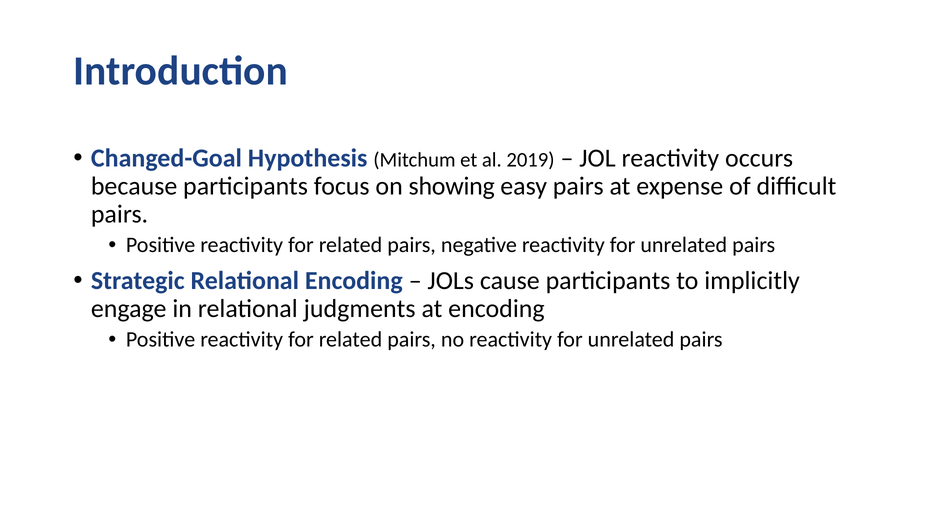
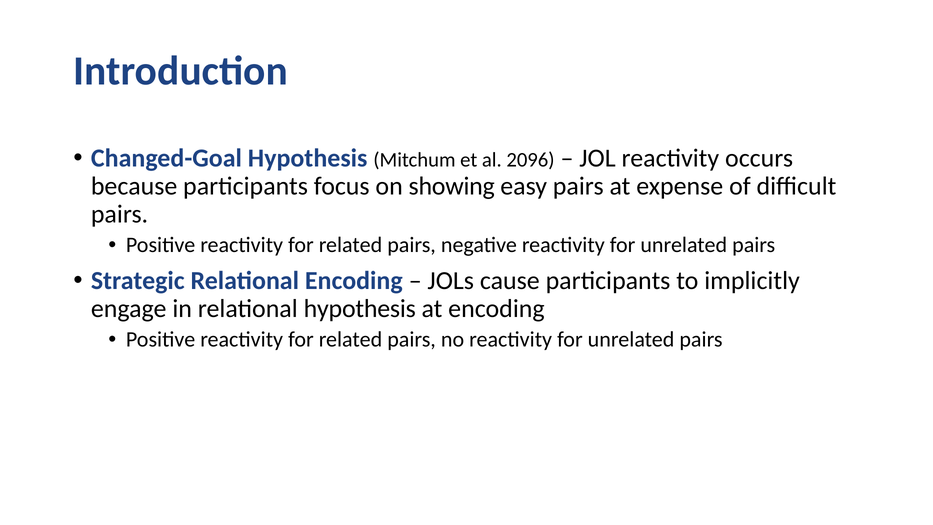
2019: 2019 -> 2096
relational judgments: judgments -> hypothesis
